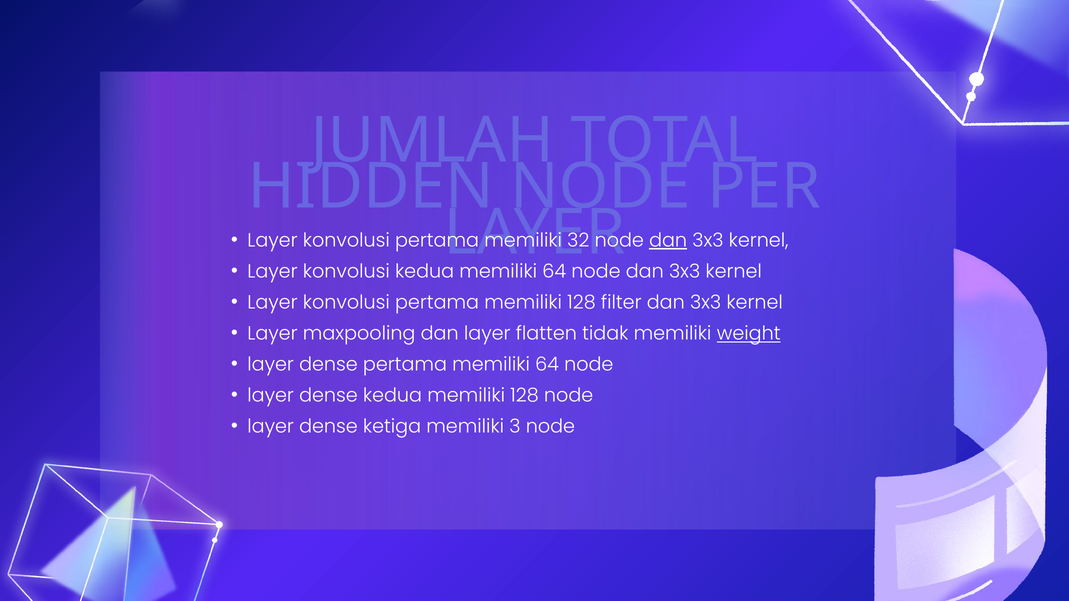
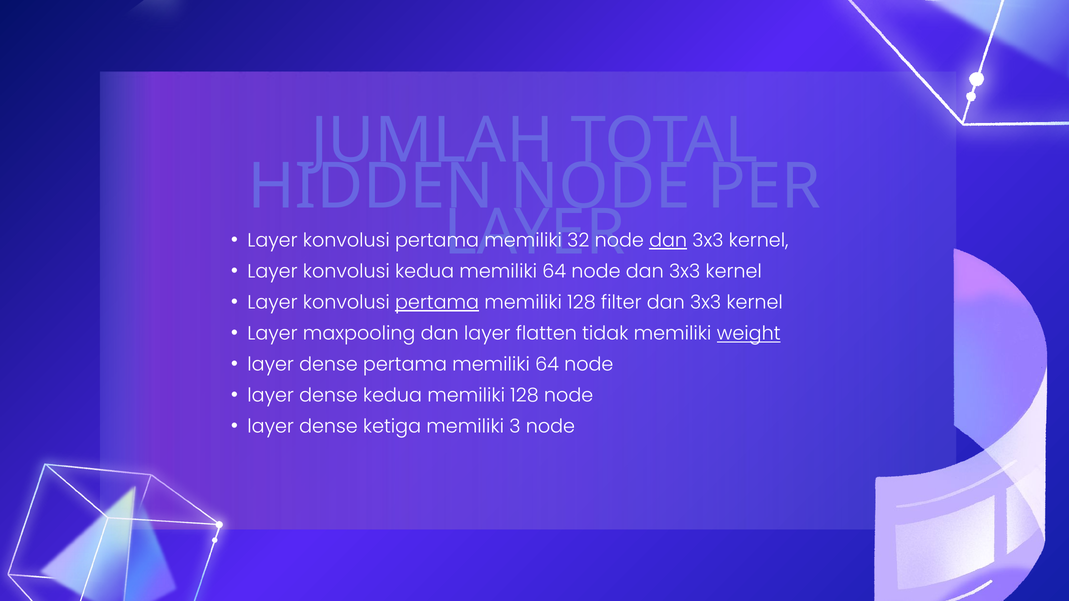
pertama at (437, 303) underline: none -> present
